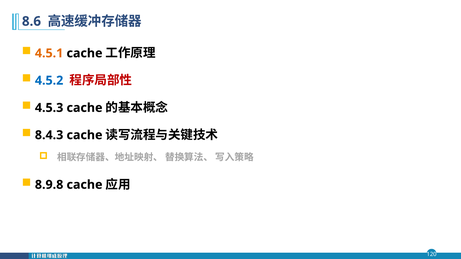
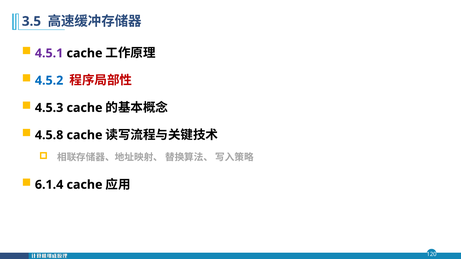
8.6: 8.6 -> 3.5
4.5.1 colour: orange -> purple
8.4.3: 8.4.3 -> 4.5.8
8.9.8: 8.9.8 -> 6.1.4
